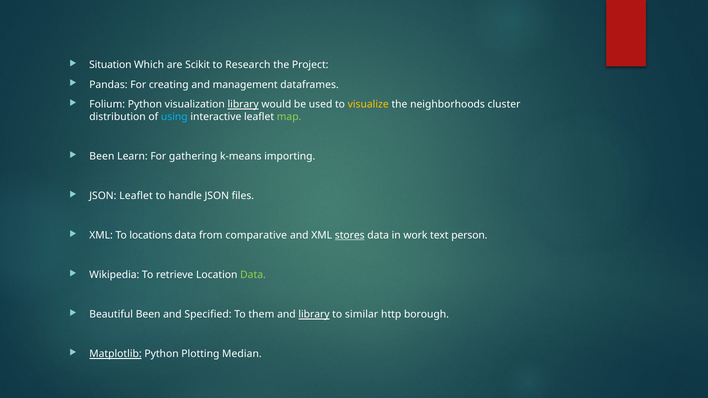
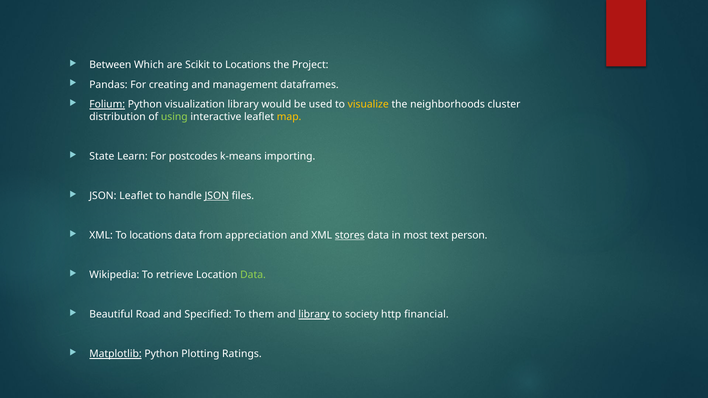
Situation: Situation -> Between
Research at (248, 65): Research -> Locations
Folium underline: none -> present
library at (243, 105) underline: present -> none
using colour: light blue -> light green
map colour: light green -> yellow
Been at (102, 157): Been -> State
gathering: gathering -> postcodes
JSON at (217, 196) underline: none -> present
comparative: comparative -> appreciation
work: work -> most
Beautiful Been: Been -> Road
similar: similar -> society
borough: borough -> financial
Median: Median -> Ratings
